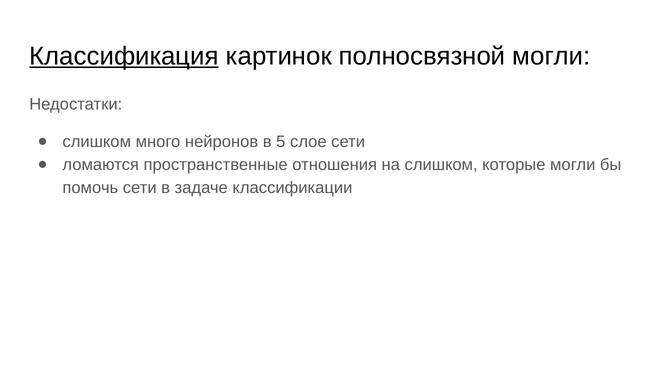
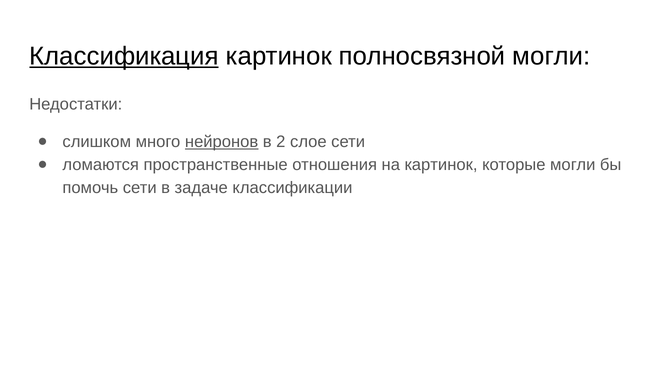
нейронов underline: none -> present
5: 5 -> 2
на слишком: слишком -> картинок
